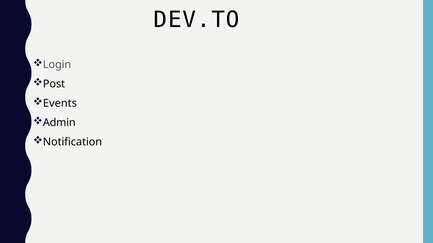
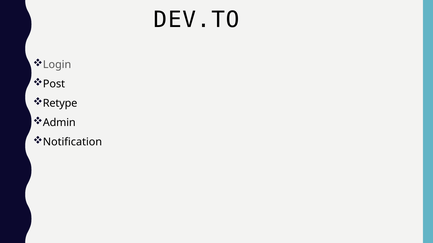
Events: Events -> Retype
